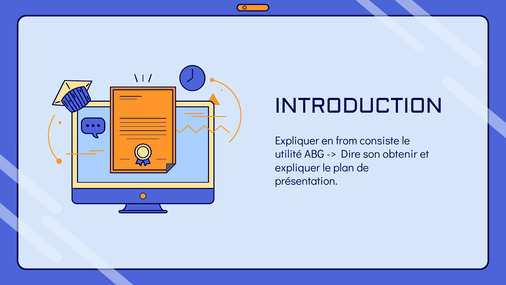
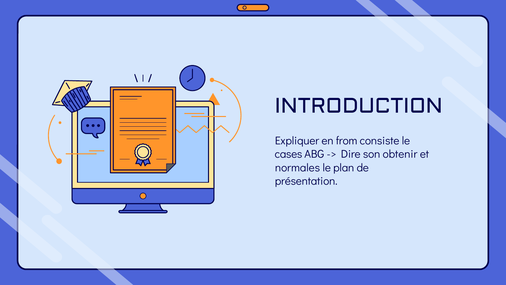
utilité: utilité -> cases
expliquer at (298, 168): expliquer -> normales
